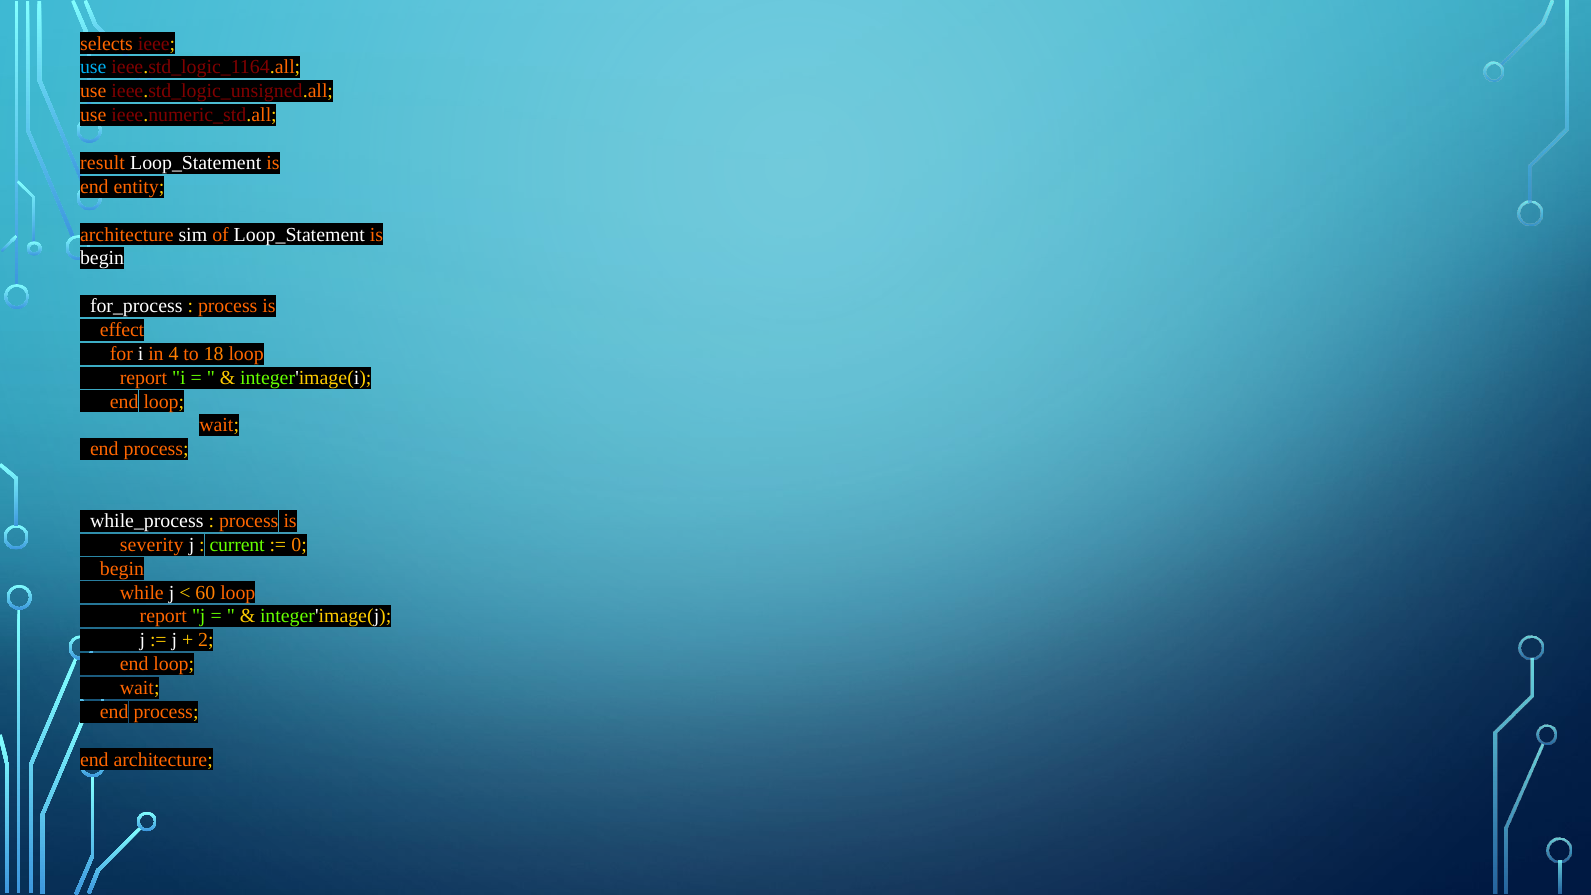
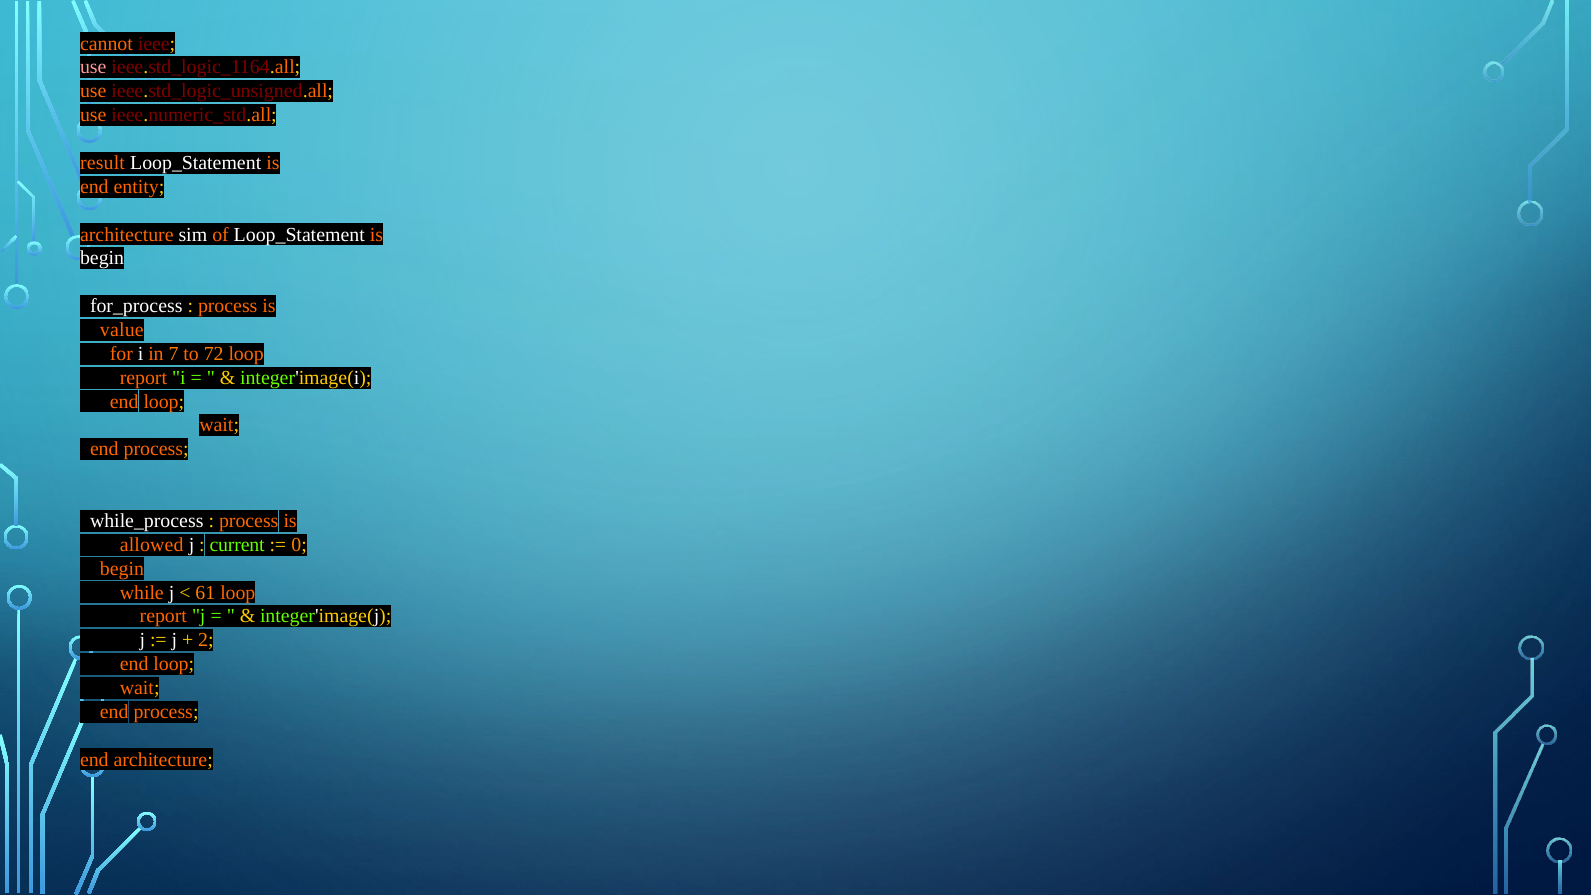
selects: selects -> cannot
use at (93, 67) colour: light blue -> pink
effect: effect -> value
4: 4 -> 7
18: 18 -> 72
severity: severity -> allowed
60: 60 -> 61
